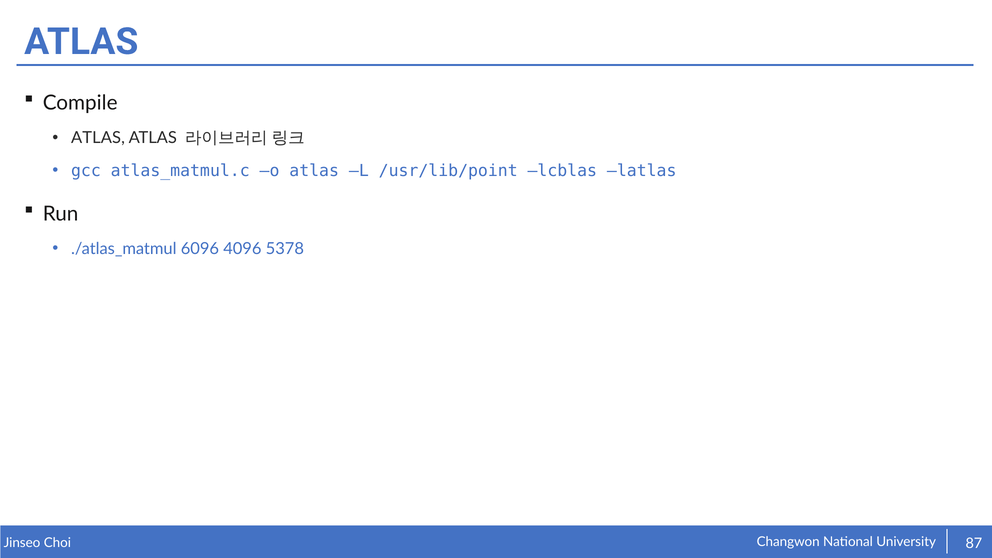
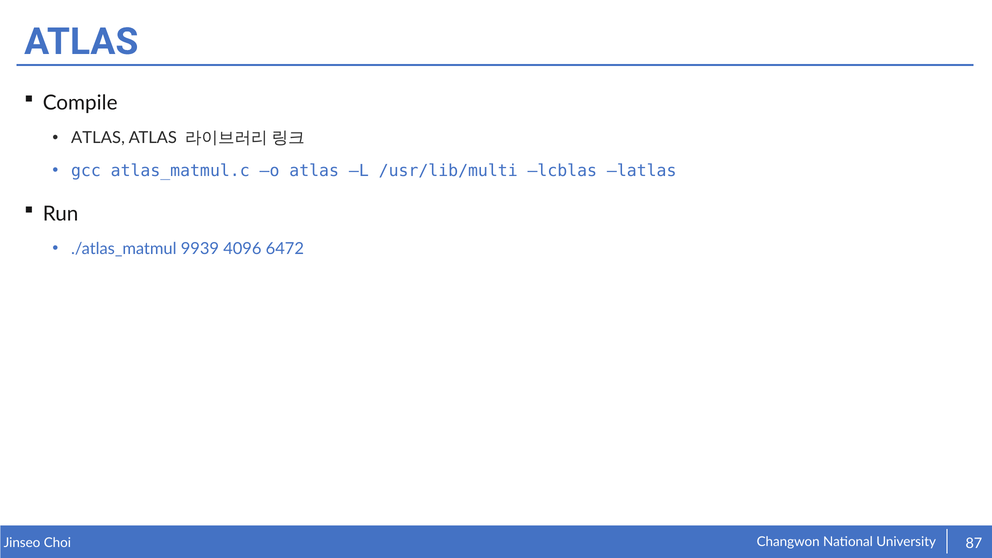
/usr/lib/point: /usr/lib/point -> /usr/lib/multi
6096: 6096 -> 9939
5378: 5378 -> 6472
